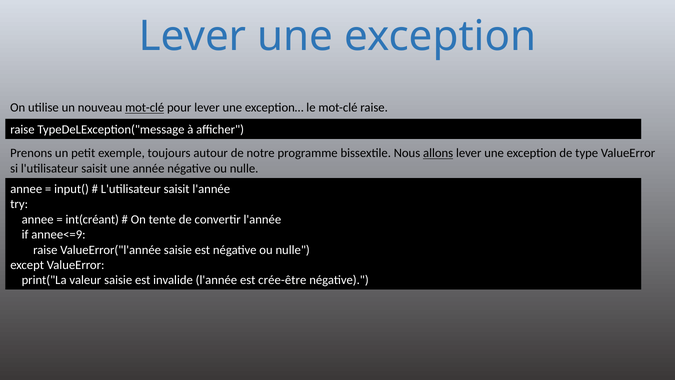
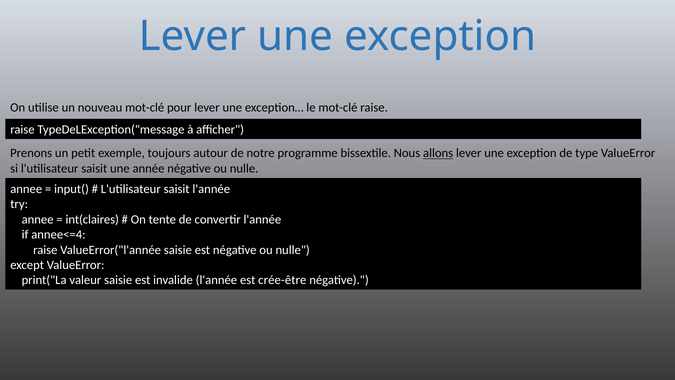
mot-clé at (145, 108) underline: present -> none
int(créant: int(créant -> int(claires
annee<=9: annee<=9 -> annee<=4
